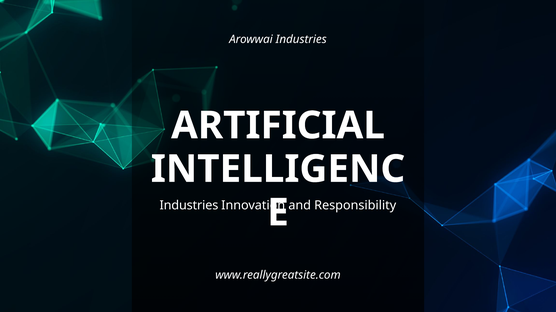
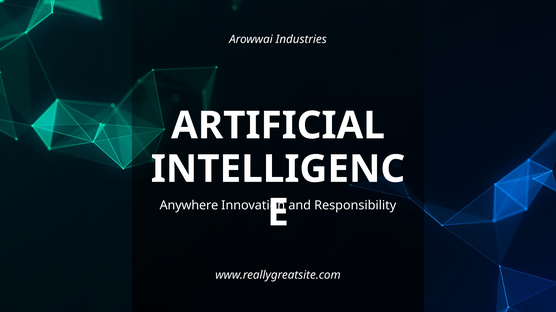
Industries at (189, 206): Industries -> Anywhere
